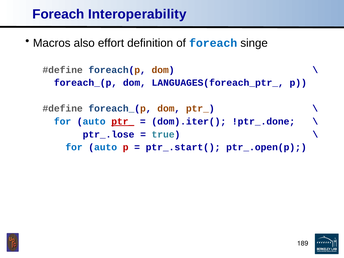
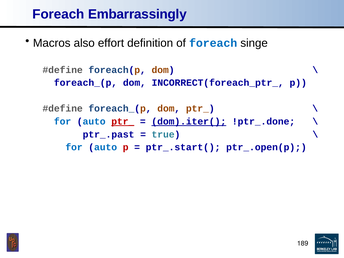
Interoperability: Interoperability -> Embarrassingly
LANGUAGES(foreach_ptr_: LANGUAGES(foreach_ptr_ -> INCORRECT(foreach_ptr_
dom).iter( underline: none -> present
ptr_.lose: ptr_.lose -> ptr_.past
